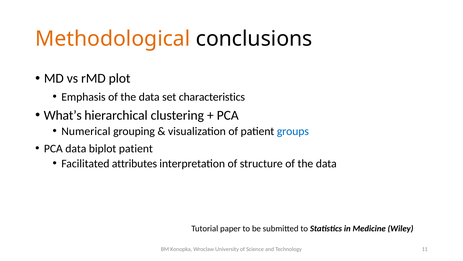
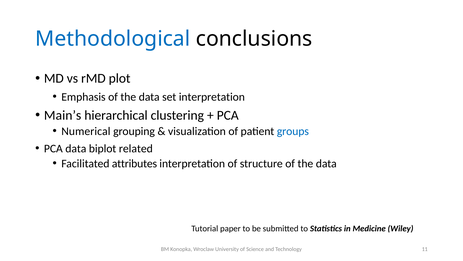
Methodological colour: orange -> blue
set characteristics: characteristics -> interpretation
What’s: What’s -> Main’s
biplot patient: patient -> related
